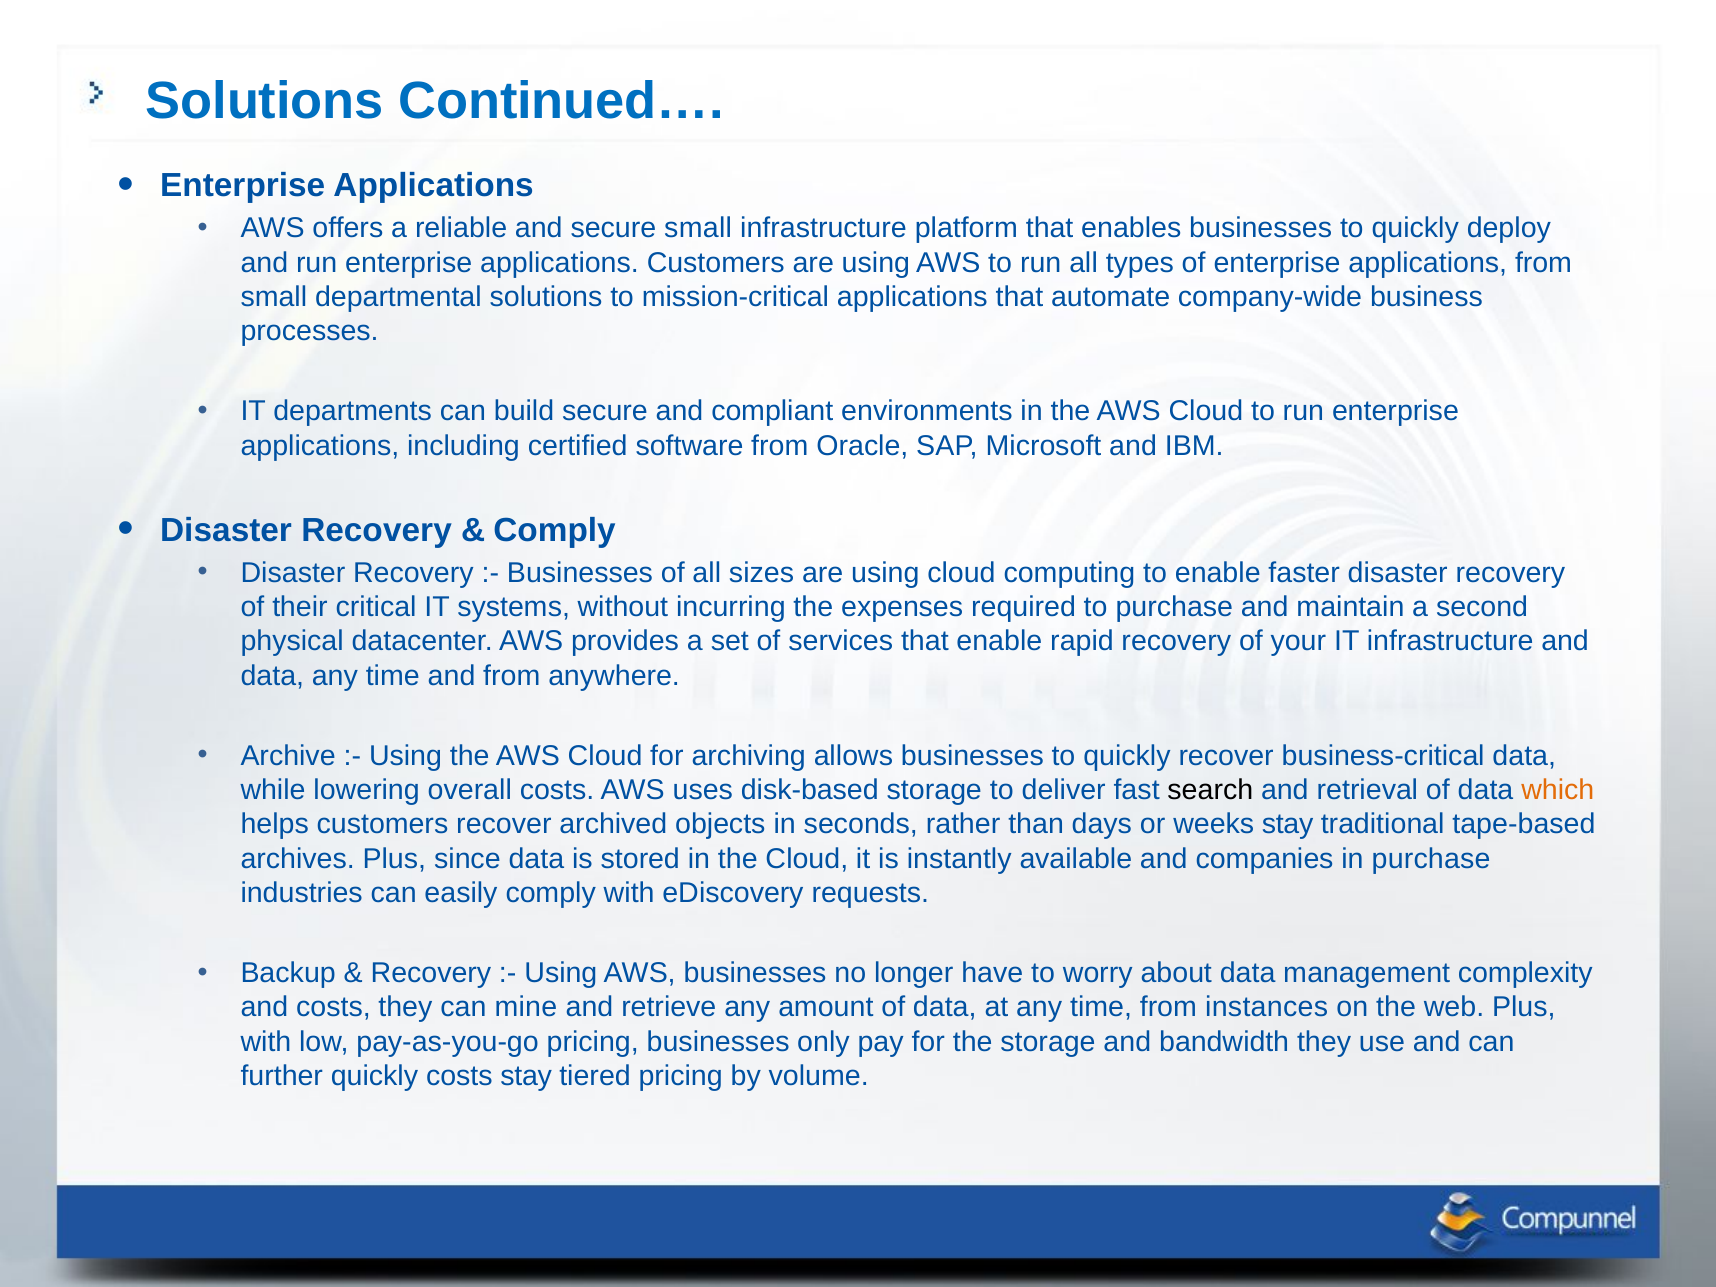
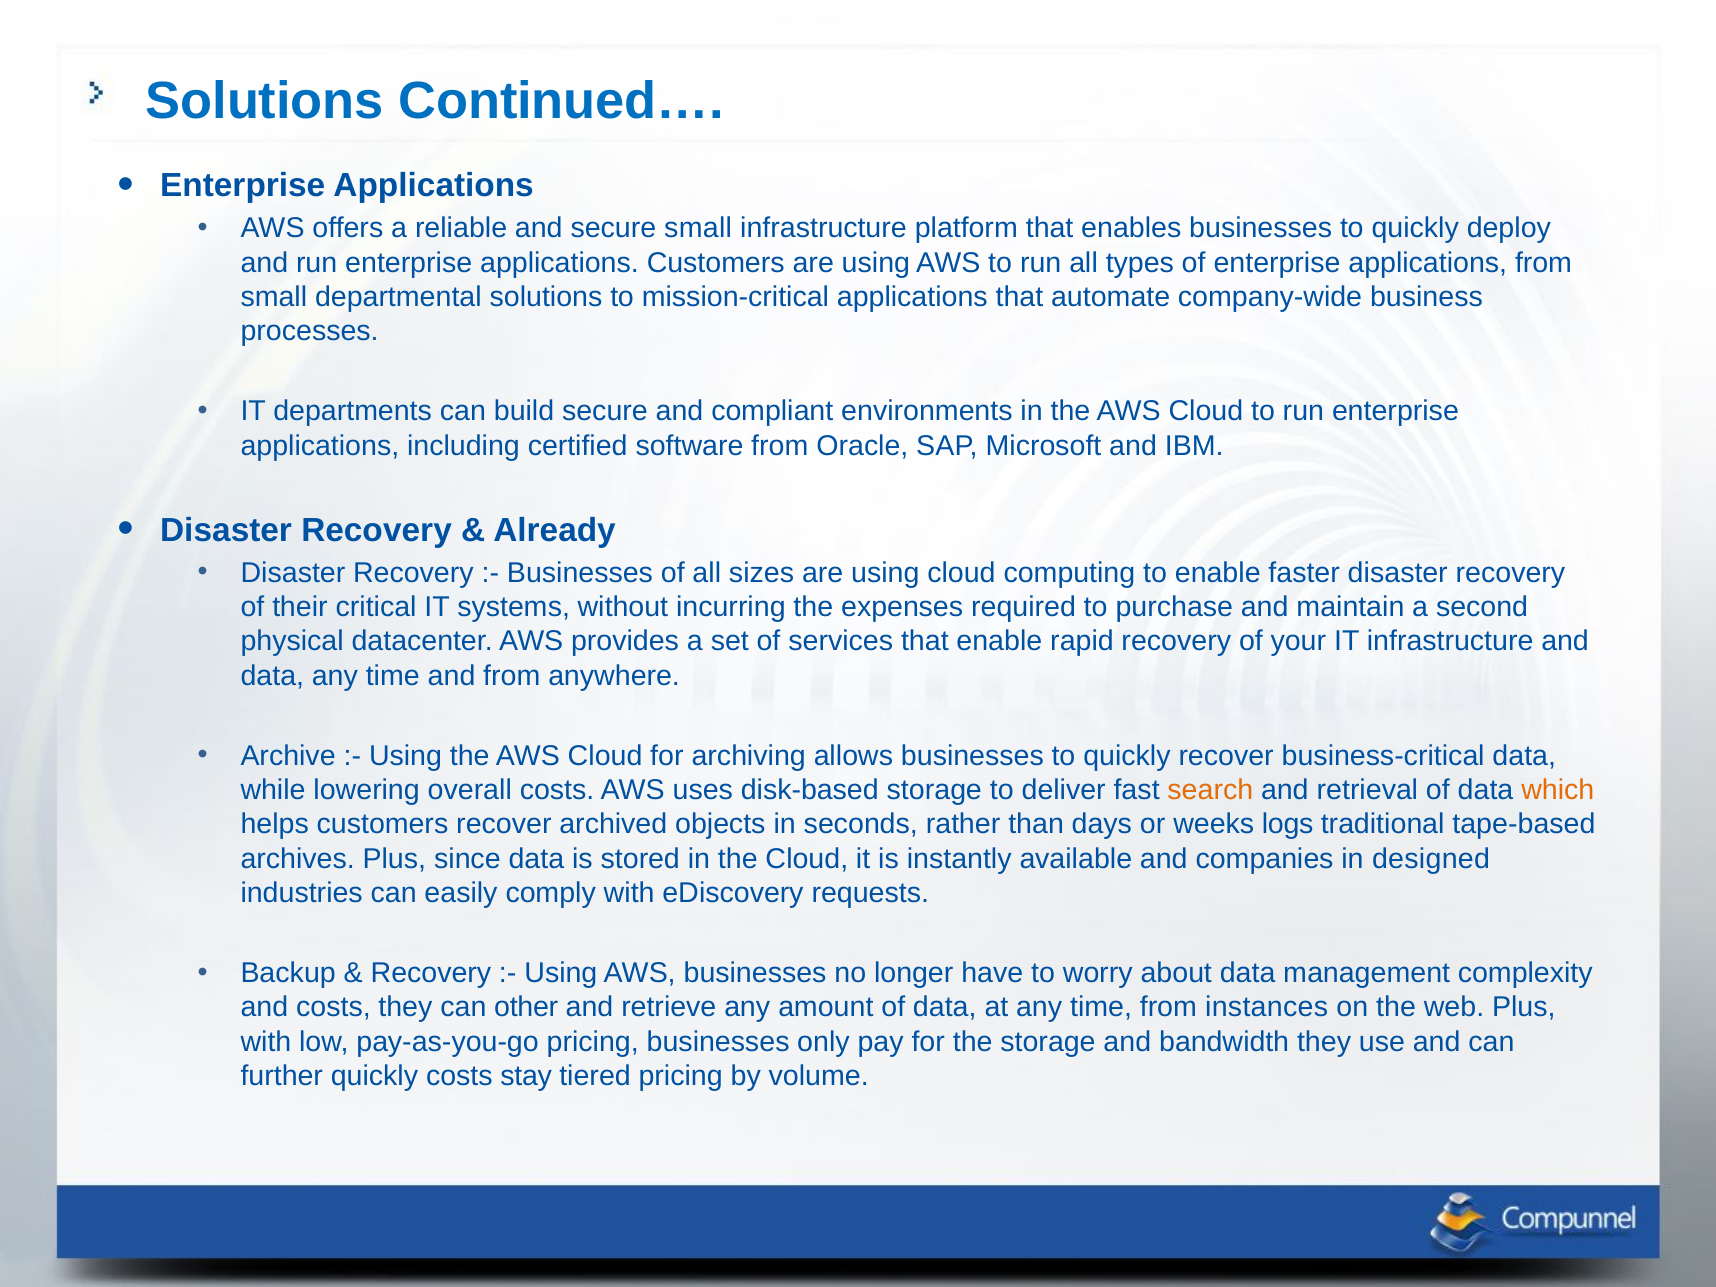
Comply at (555, 530): Comply -> Already
search colour: black -> orange
weeks stay: stay -> logs
in purchase: purchase -> designed
mine: mine -> other
